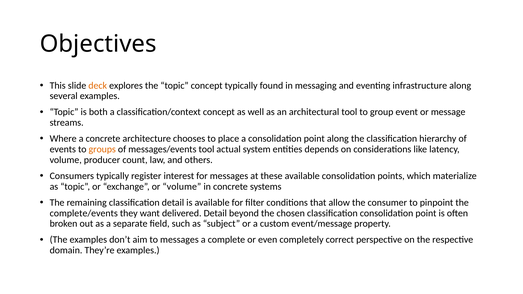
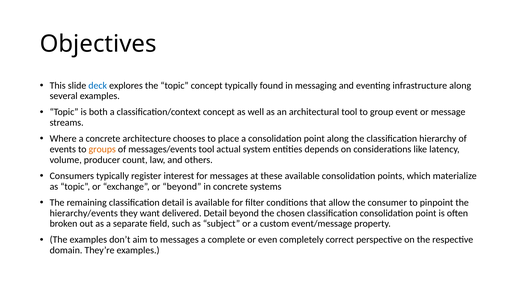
deck colour: orange -> blue
or volume: volume -> beyond
complete/events: complete/events -> hierarchy/events
